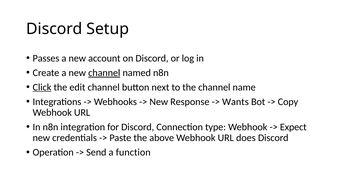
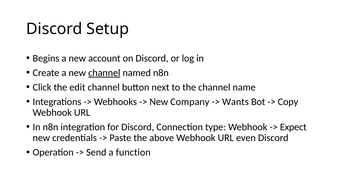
Passes: Passes -> Begins
Click underline: present -> none
Response: Response -> Company
does: does -> even
